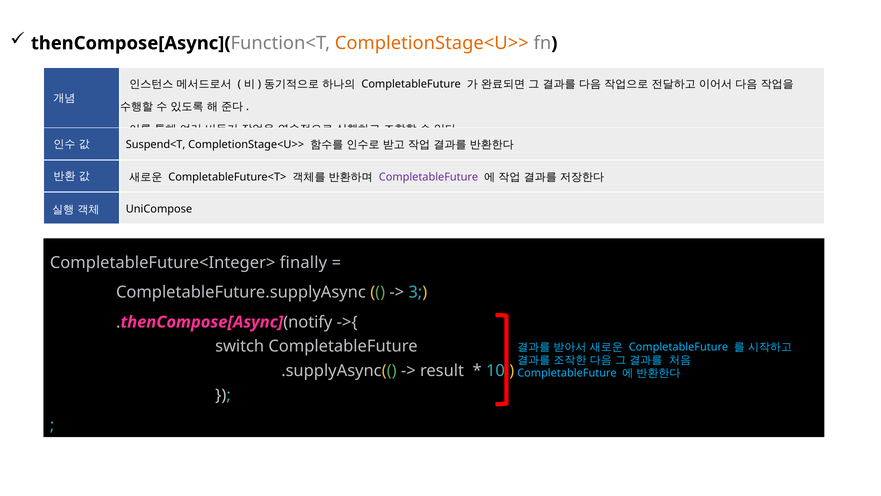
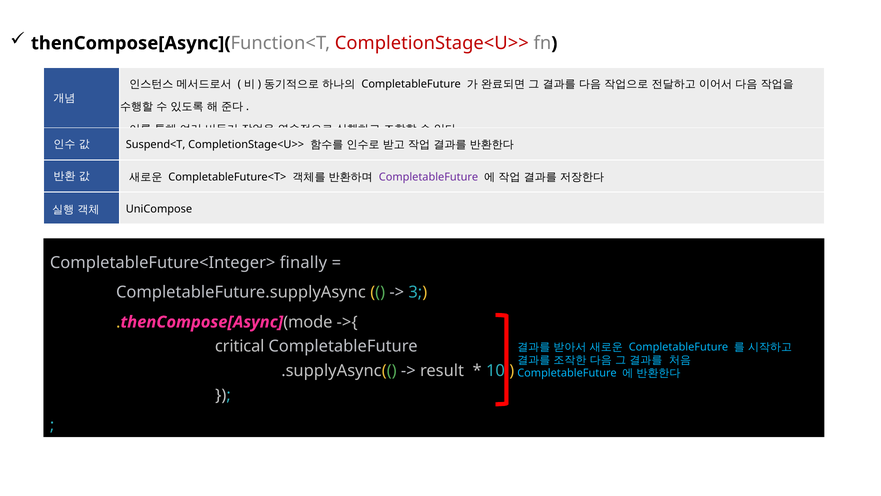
CompletionStage<U>> at (432, 43) colour: orange -> red
notify: notify -> mode
switch: switch -> critical
